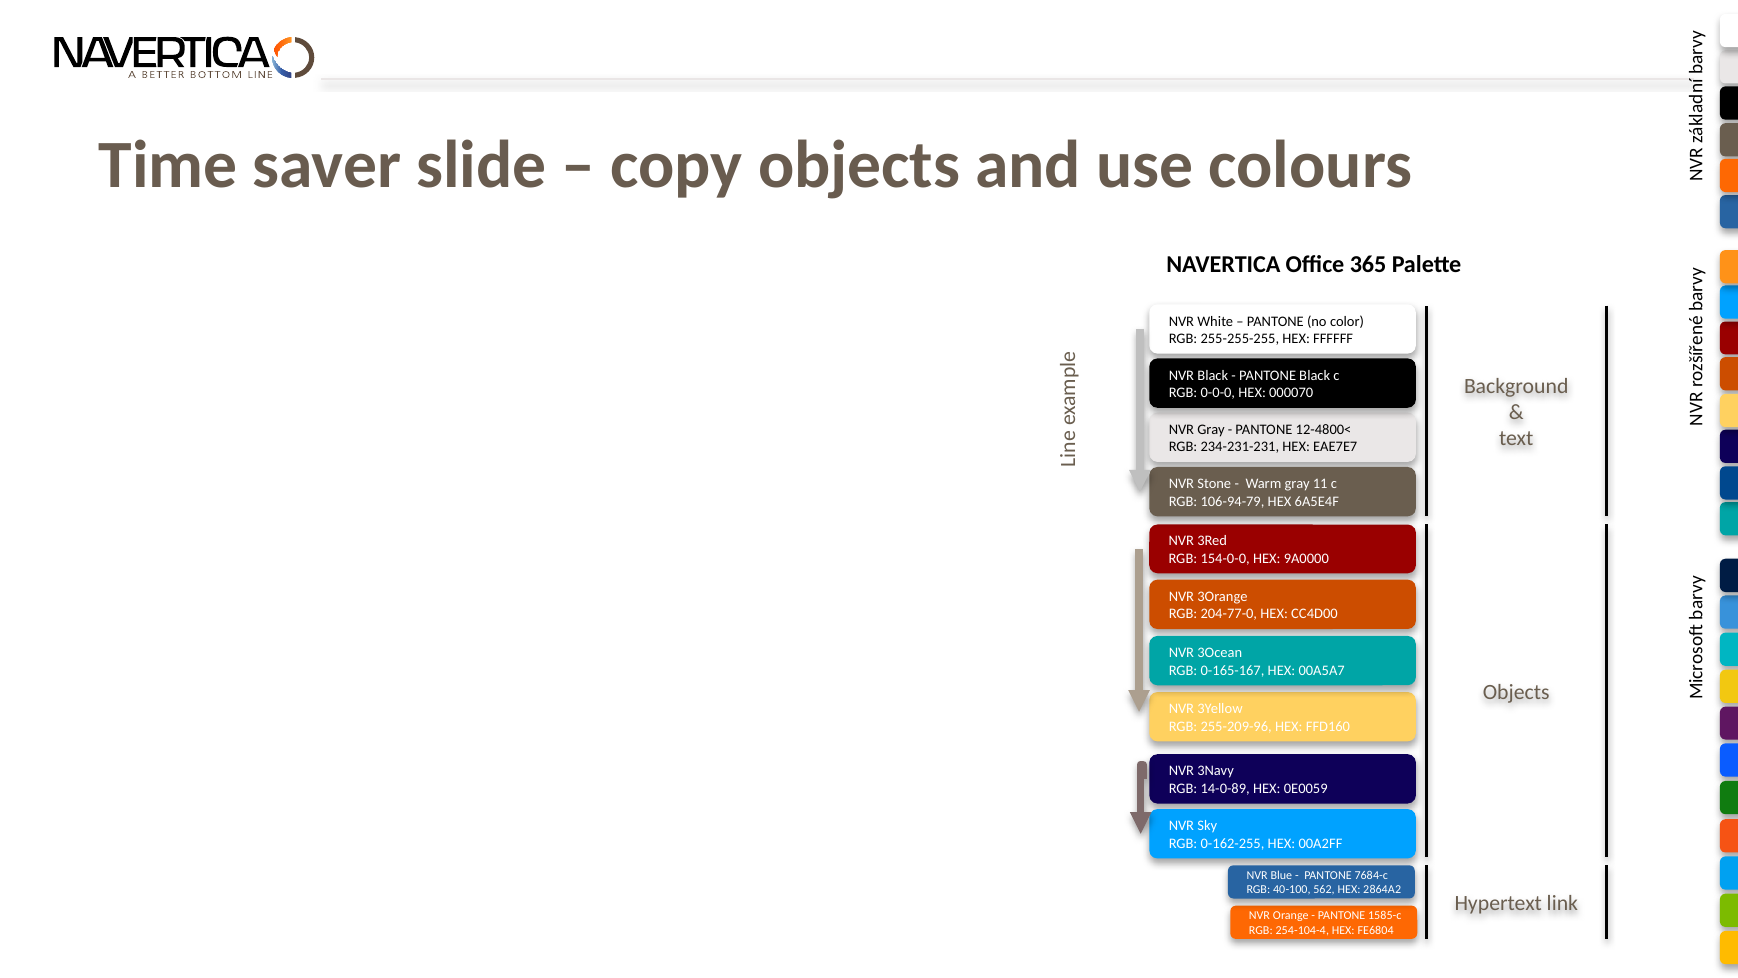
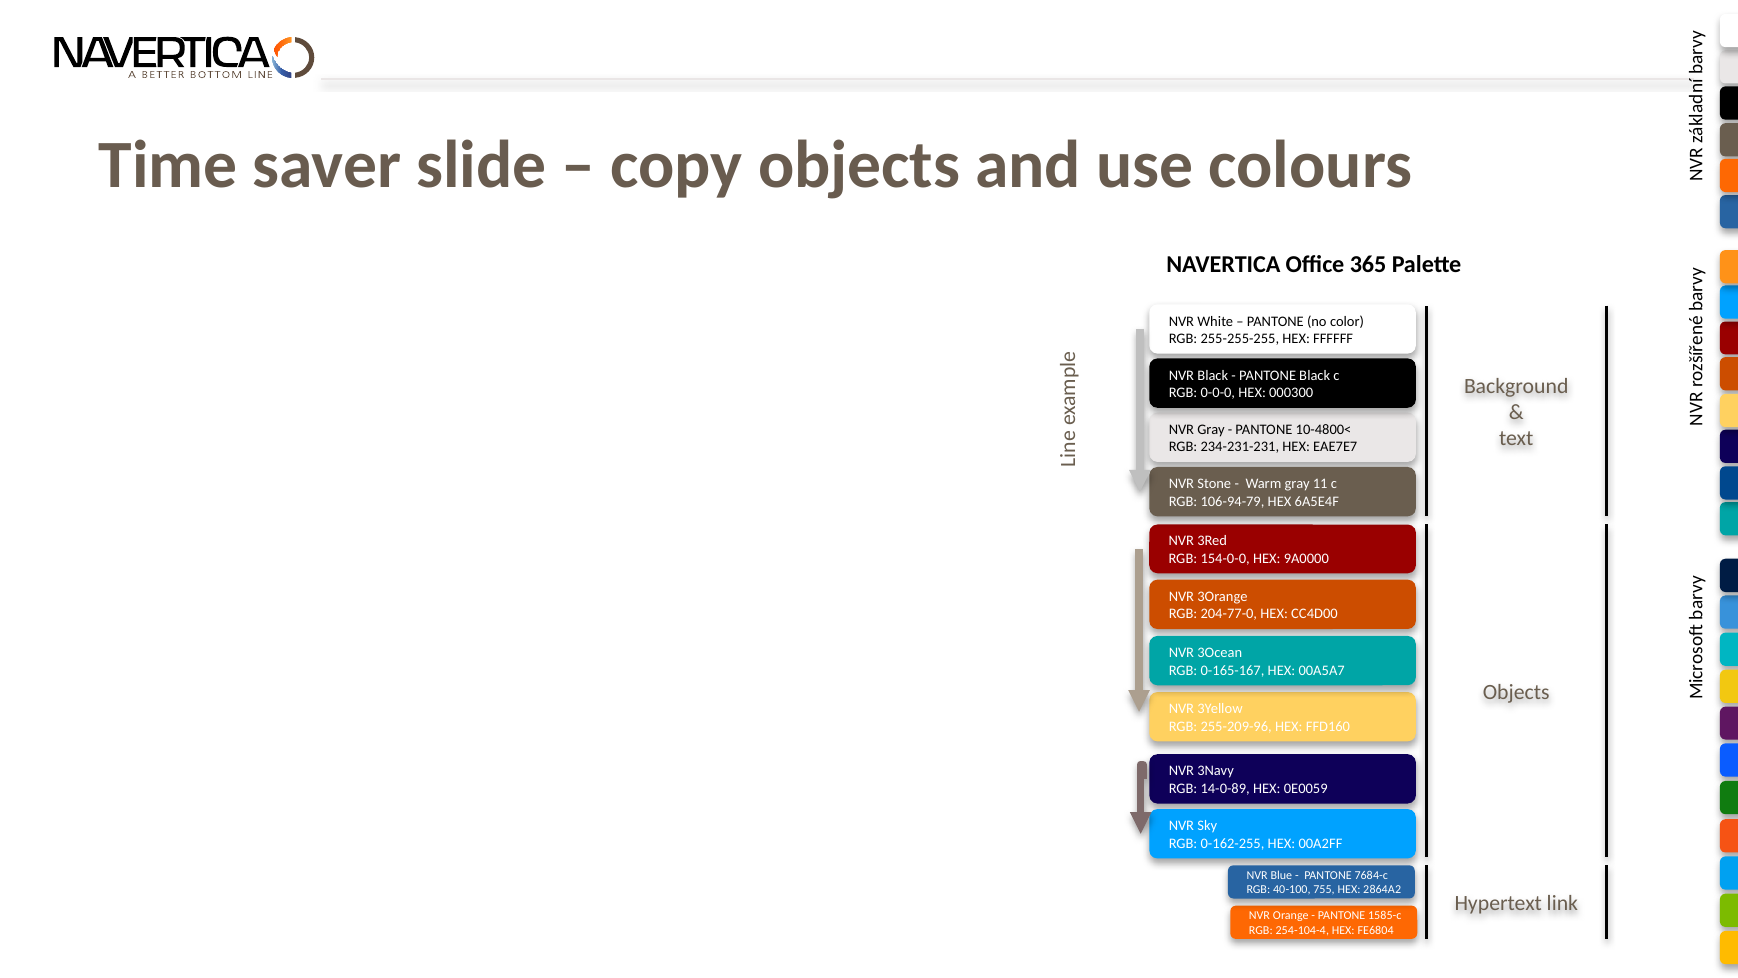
000070: 000070 -> 000300
12-4800<: 12-4800< -> 10-4800<
562: 562 -> 755
